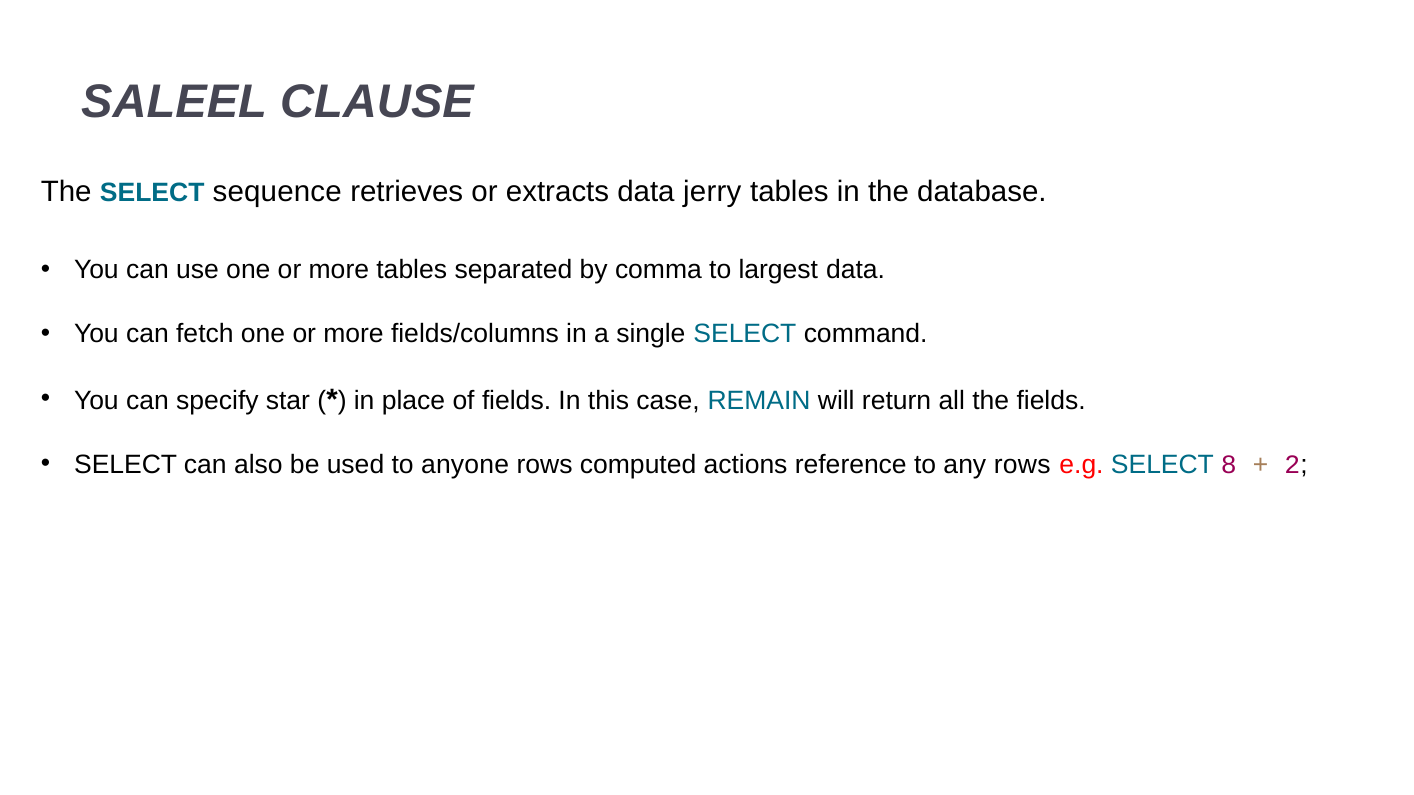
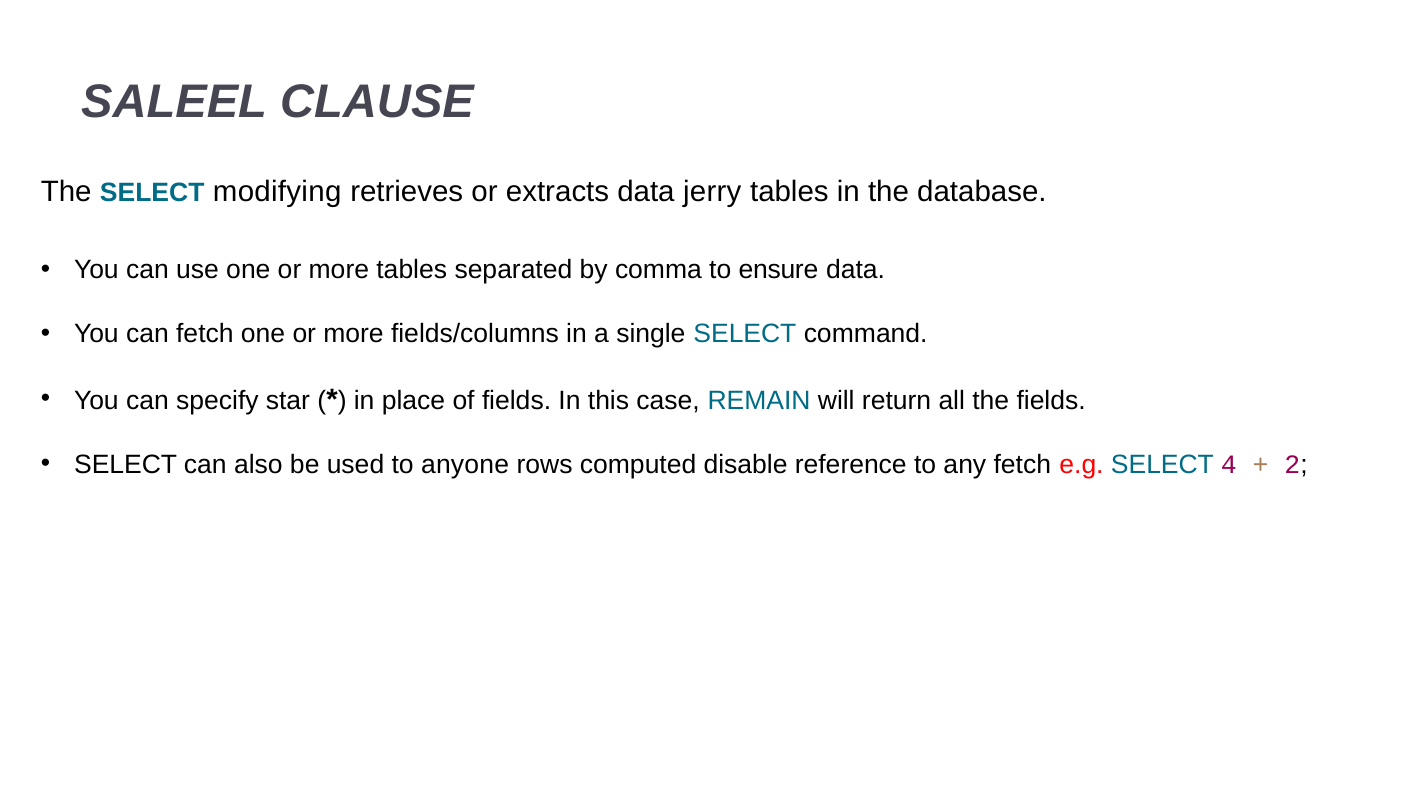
sequence: sequence -> modifying
largest: largest -> ensure
actions: actions -> disable
any rows: rows -> fetch
8: 8 -> 4
